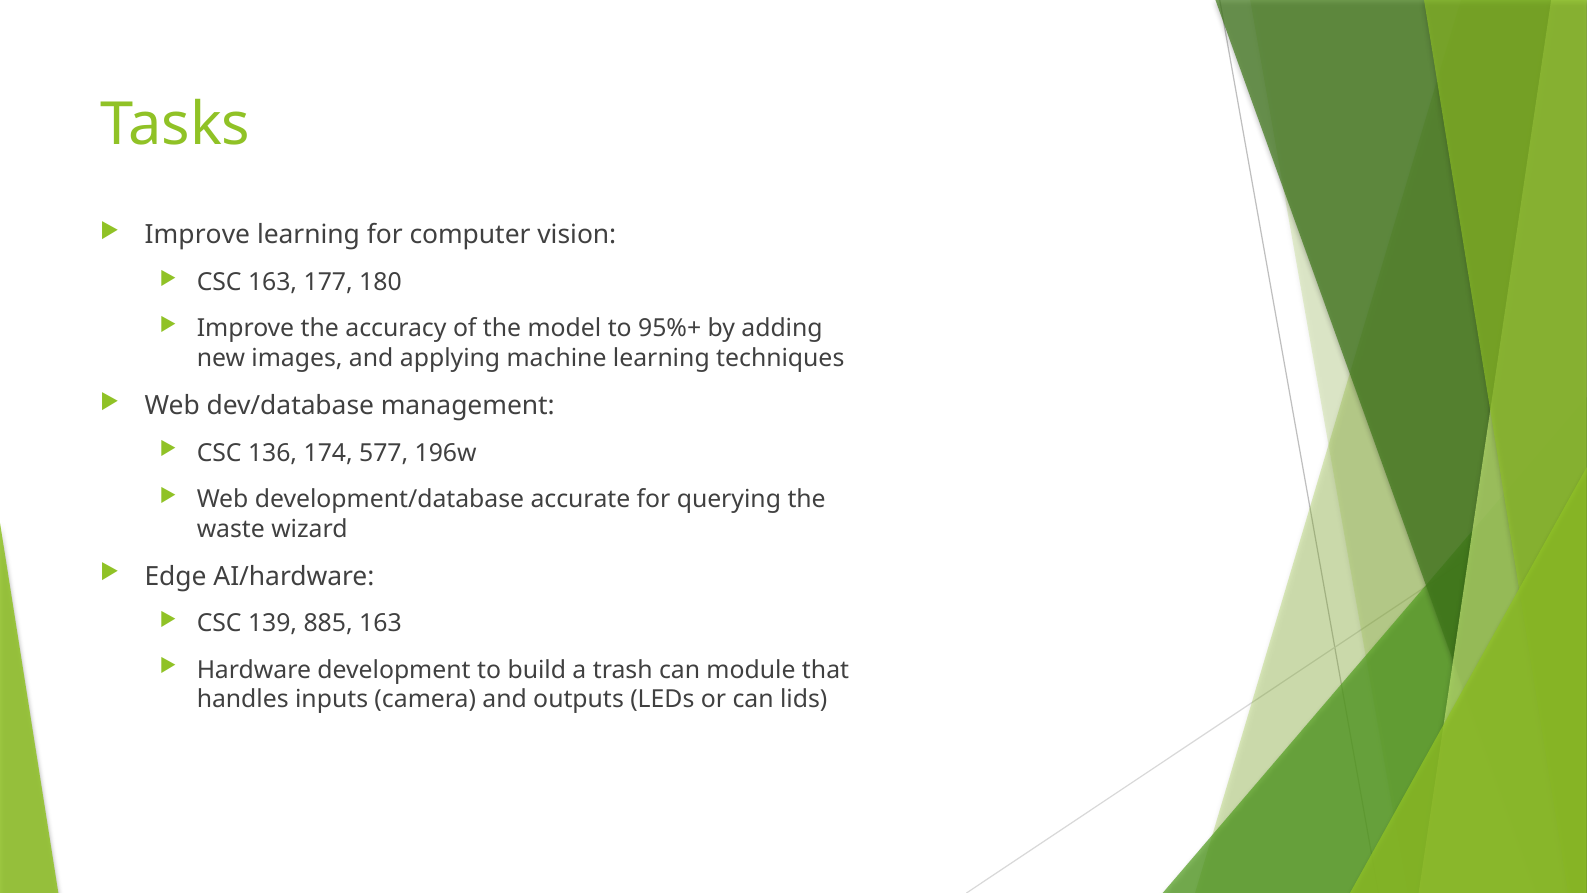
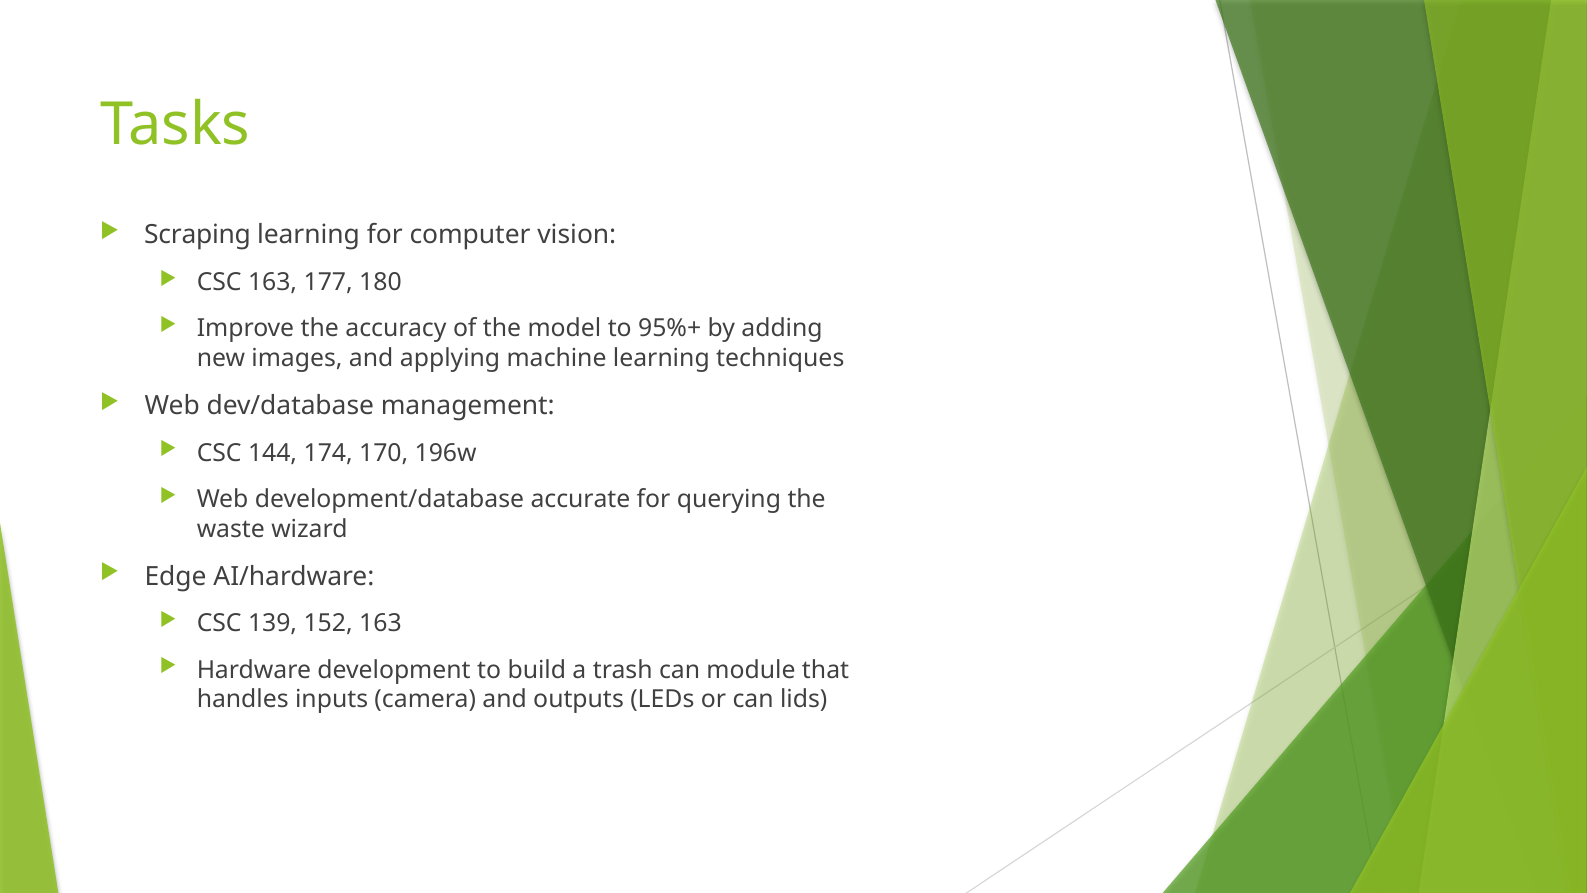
Improve at (197, 235): Improve -> Scraping
136: 136 -> 144
577: 577 -> 170
885: 885 -> 152
